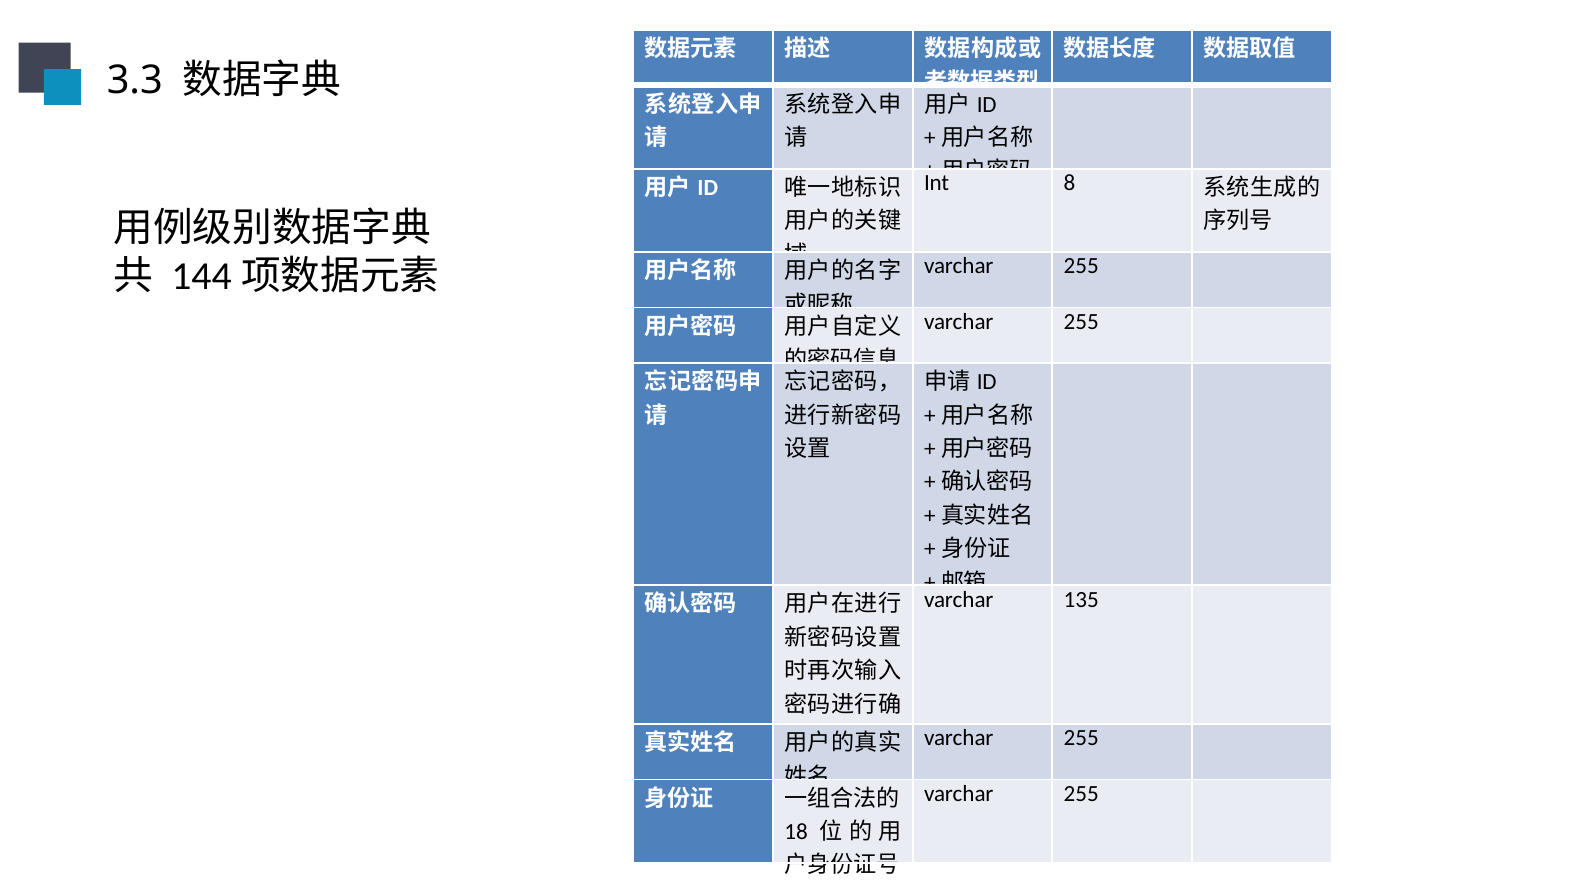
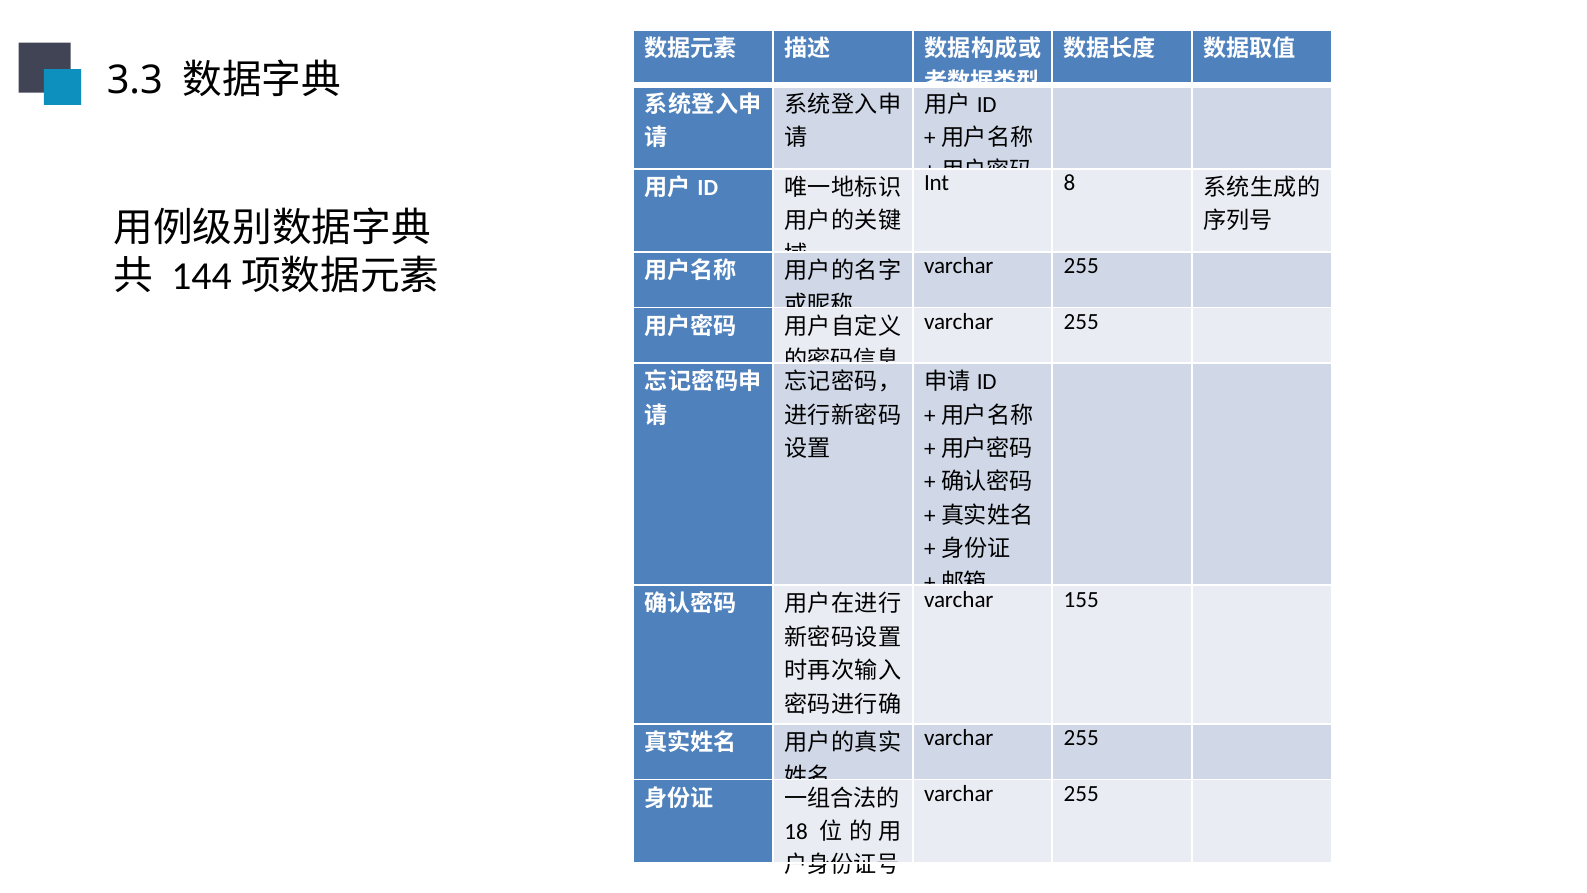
135: 135 -> 155
